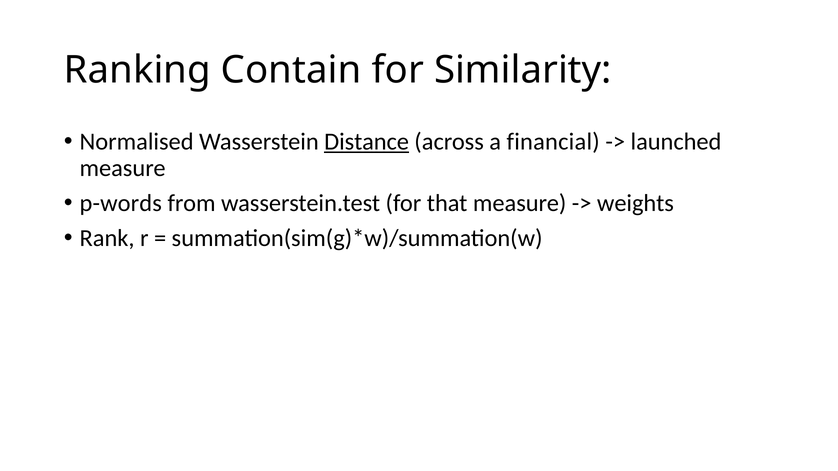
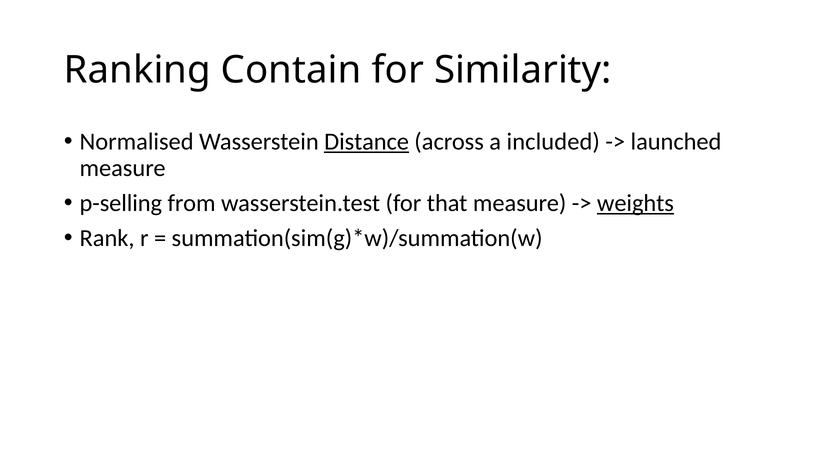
financial: financial -> included
p-words: p-words -> p-selling
weights underline: none -> present
